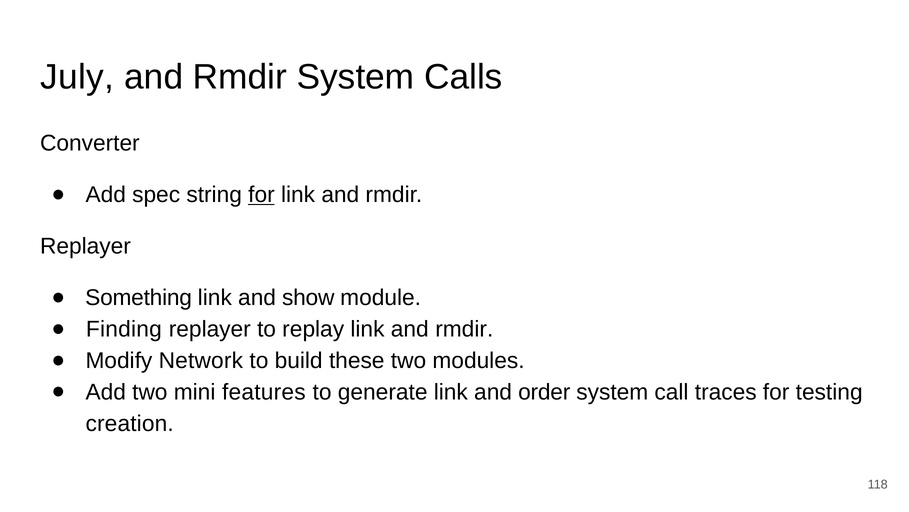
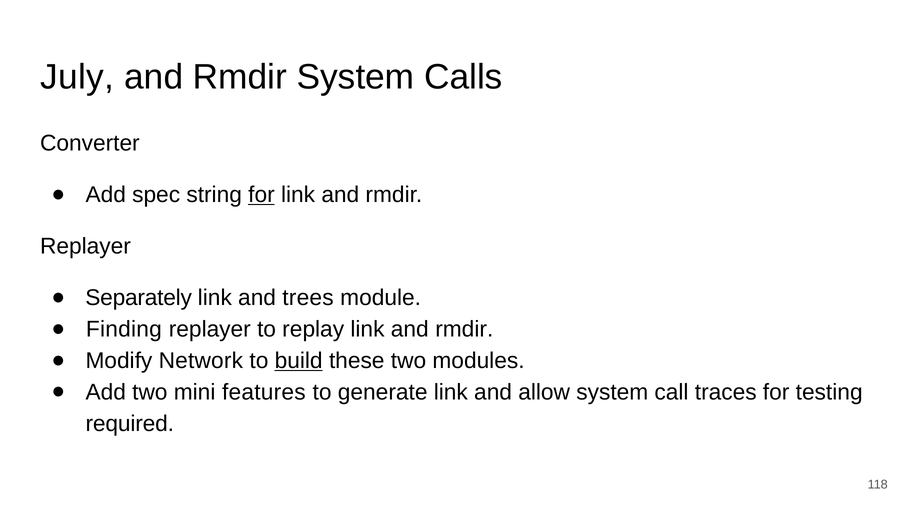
Something: Something -> Separately
show: show -> trees
build underline: none -> present
order: order -> allow
creation: creation -> required
